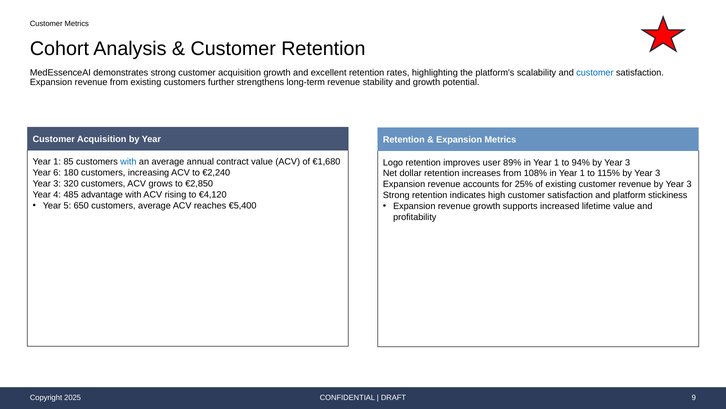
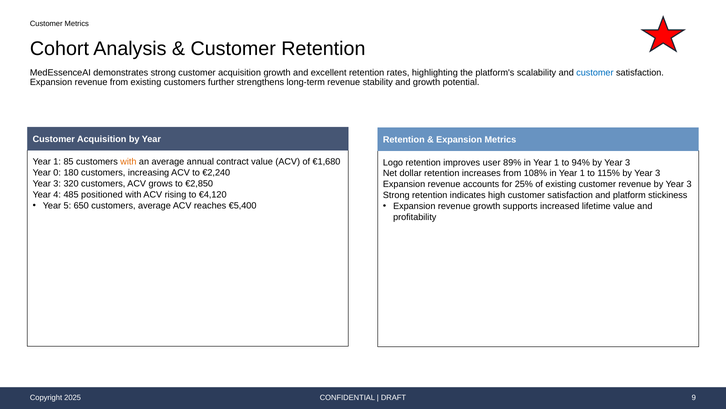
with at (128, 162) colour: blue -> orange
6: 6 -> 0
advantage: advantage -> positioned
